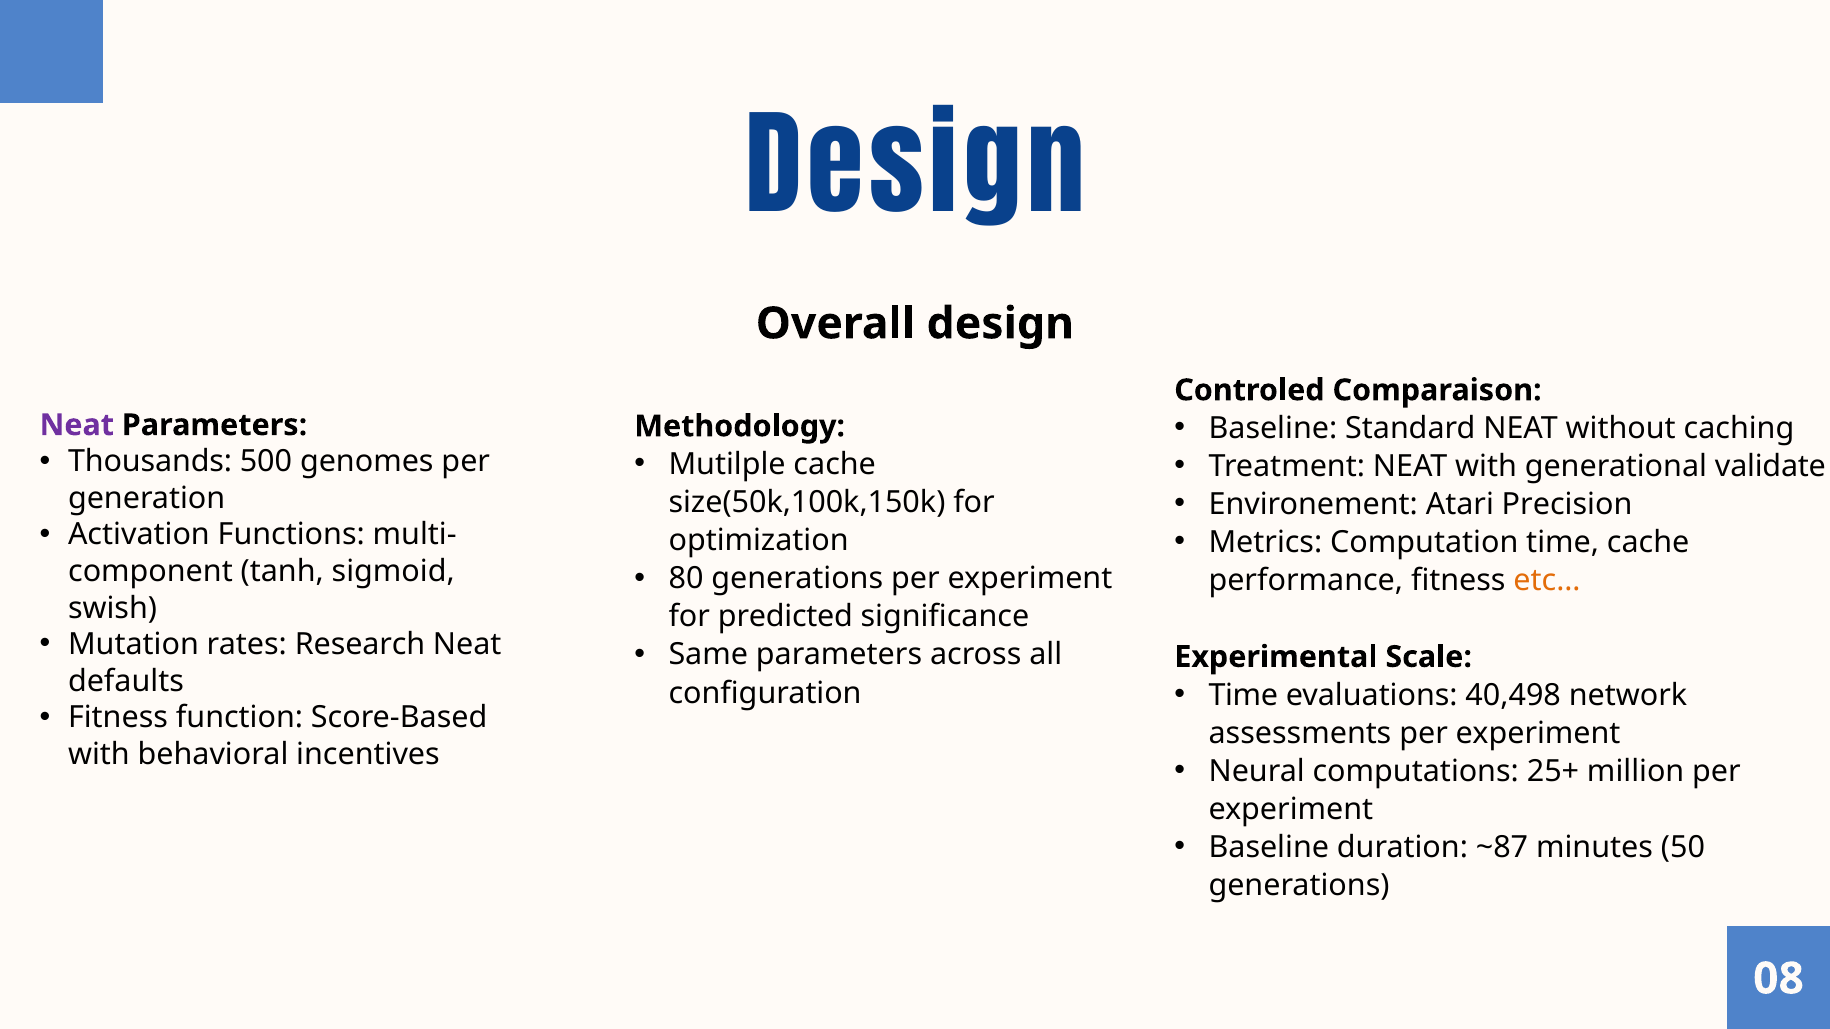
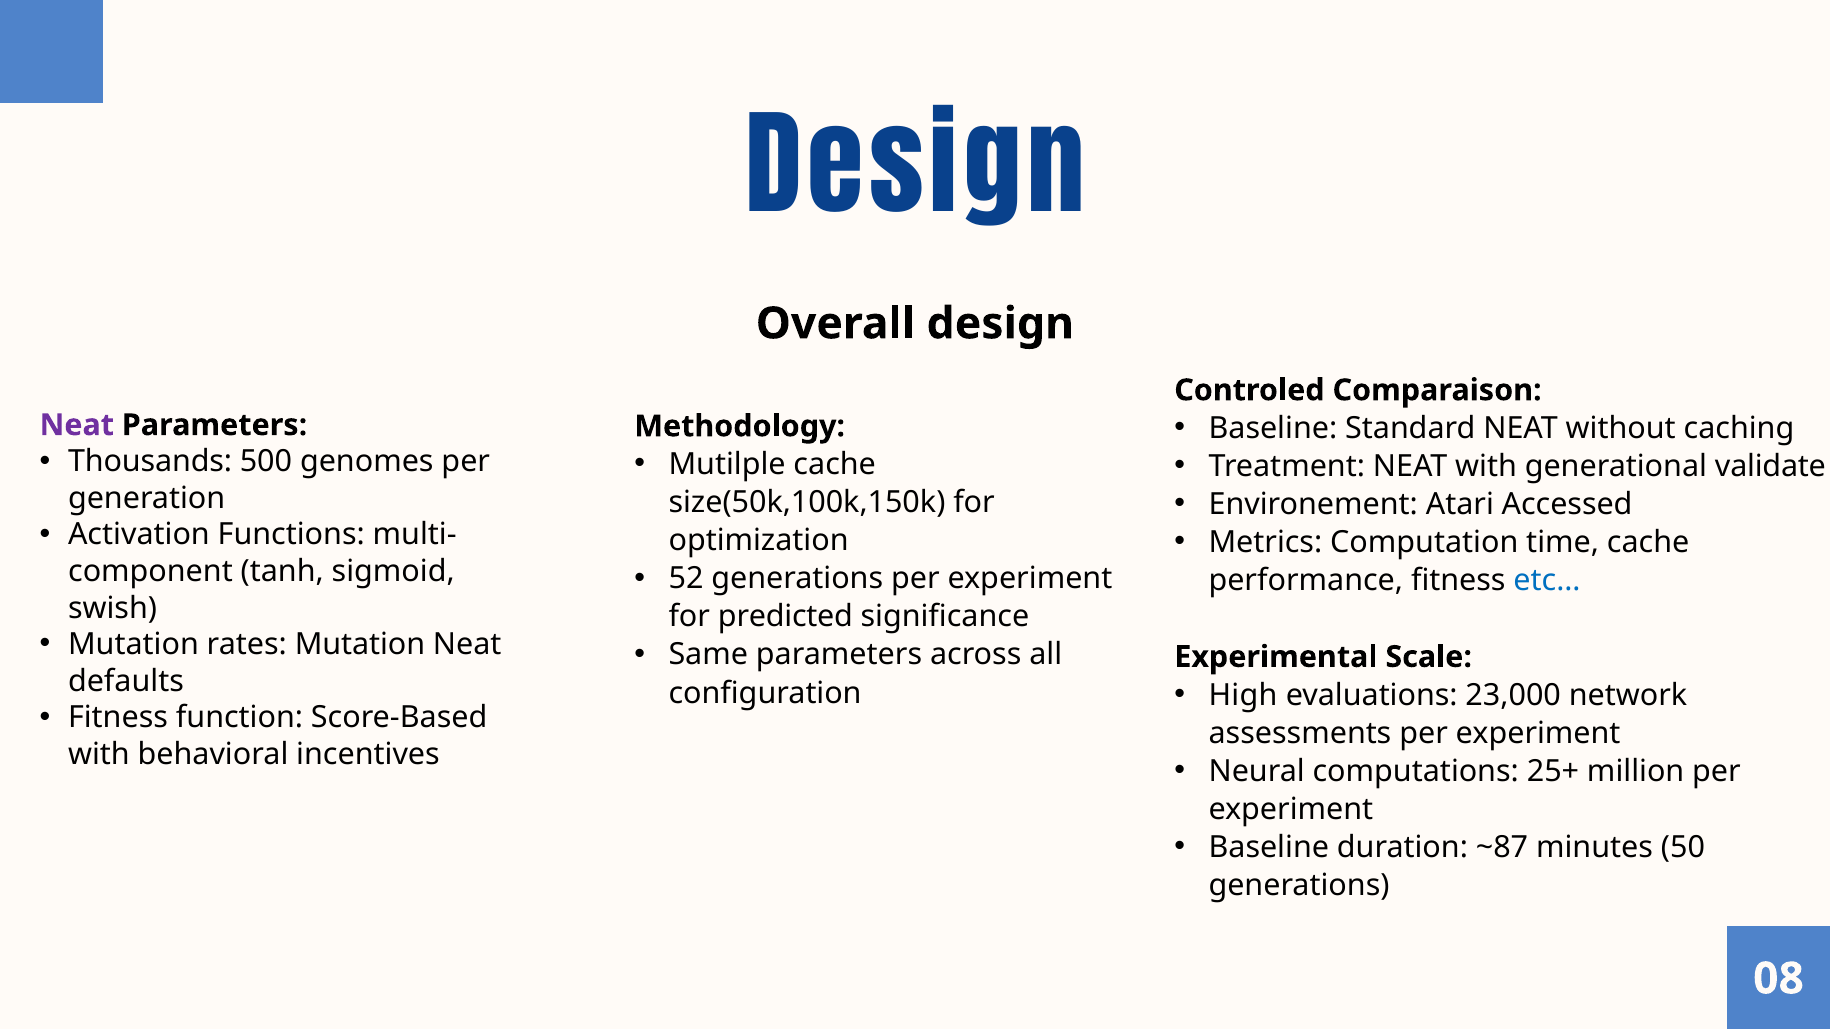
Precision: Precision -> Accessed
80: 80 -> 52
etc… colour: orange -> blue
rates Research: Research -> Mutation
Time at (1243, 695): Time -> High
40,498: 40,498 -> 23,000
